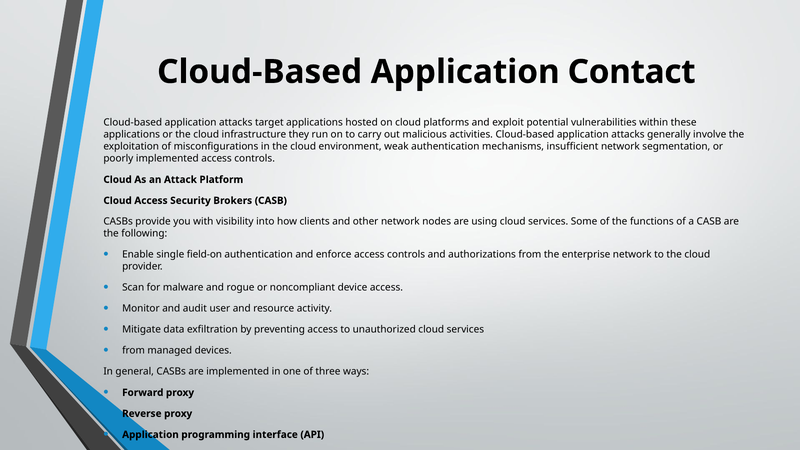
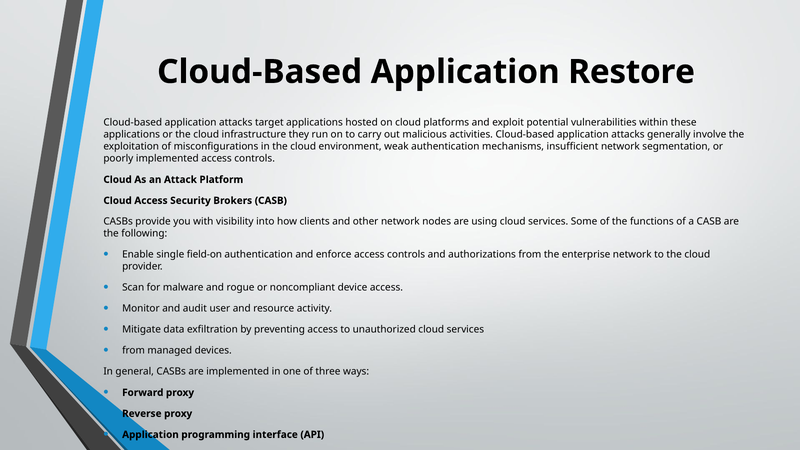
Contact: Contact -> Restore
